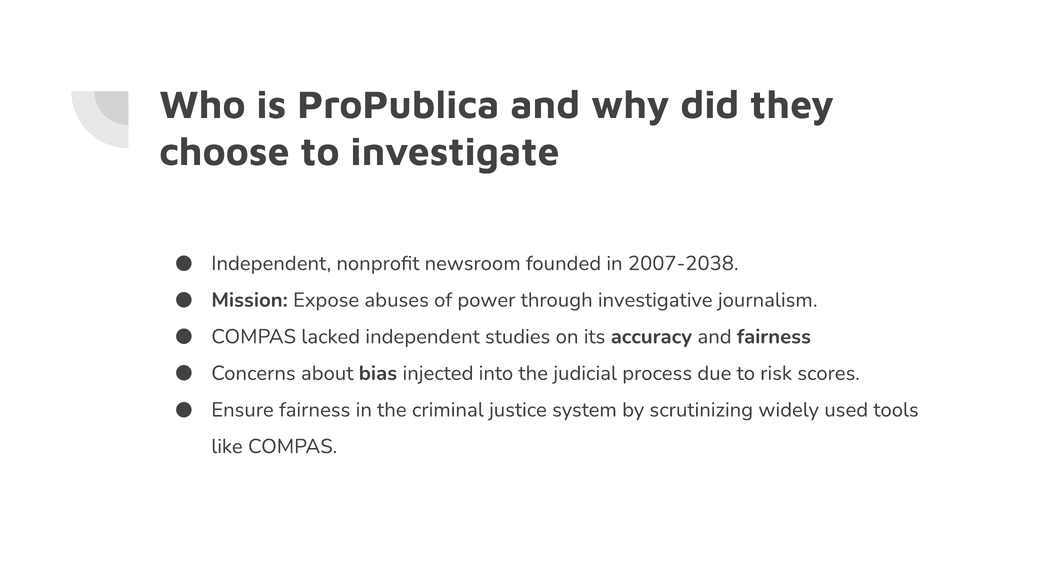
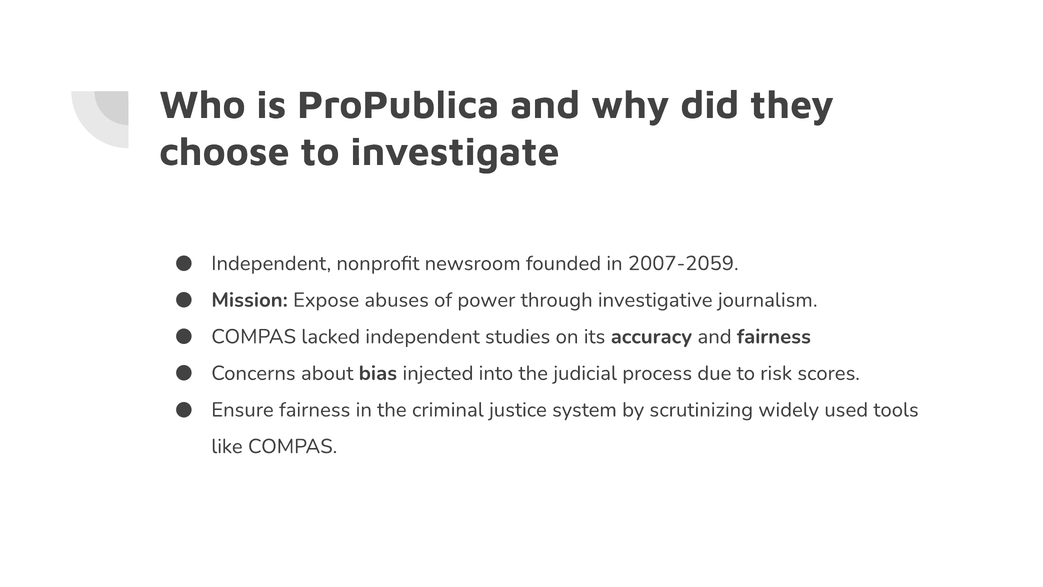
2007-2038: 2007-2038 -> 2007-2059
